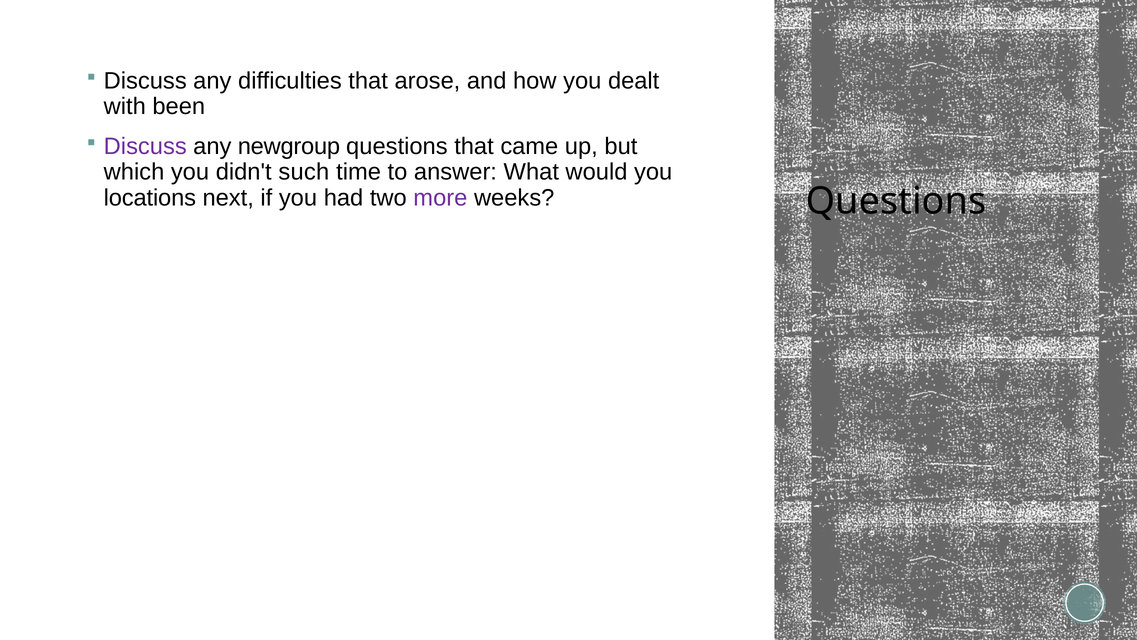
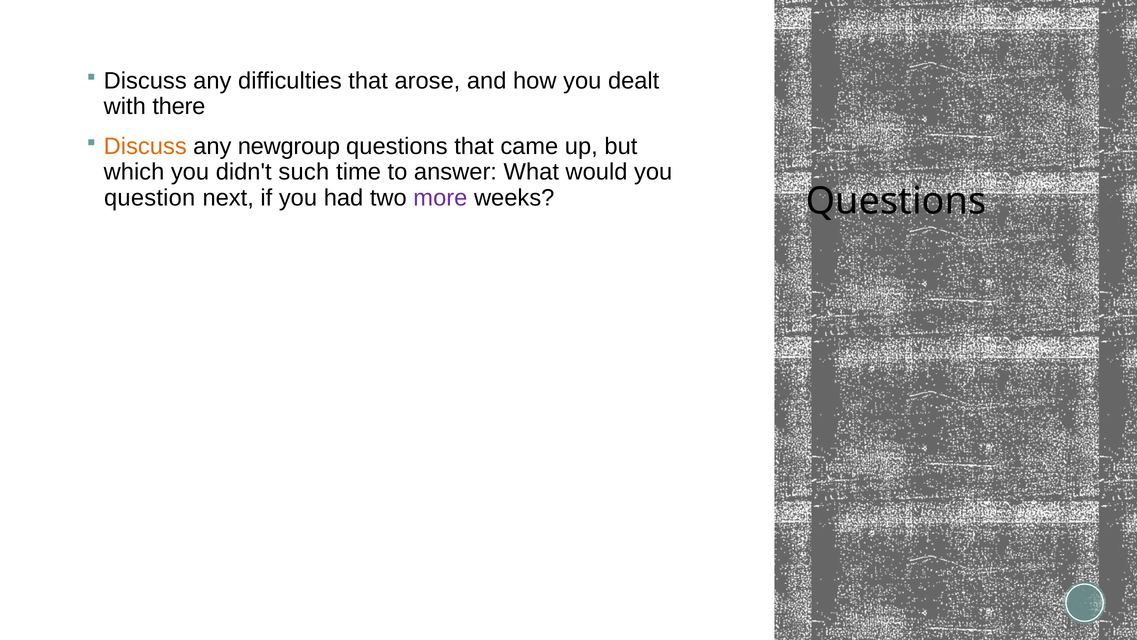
been: been -> there
Discuss at (145, 146) colour: purple -> orange
locations: locations -> question
